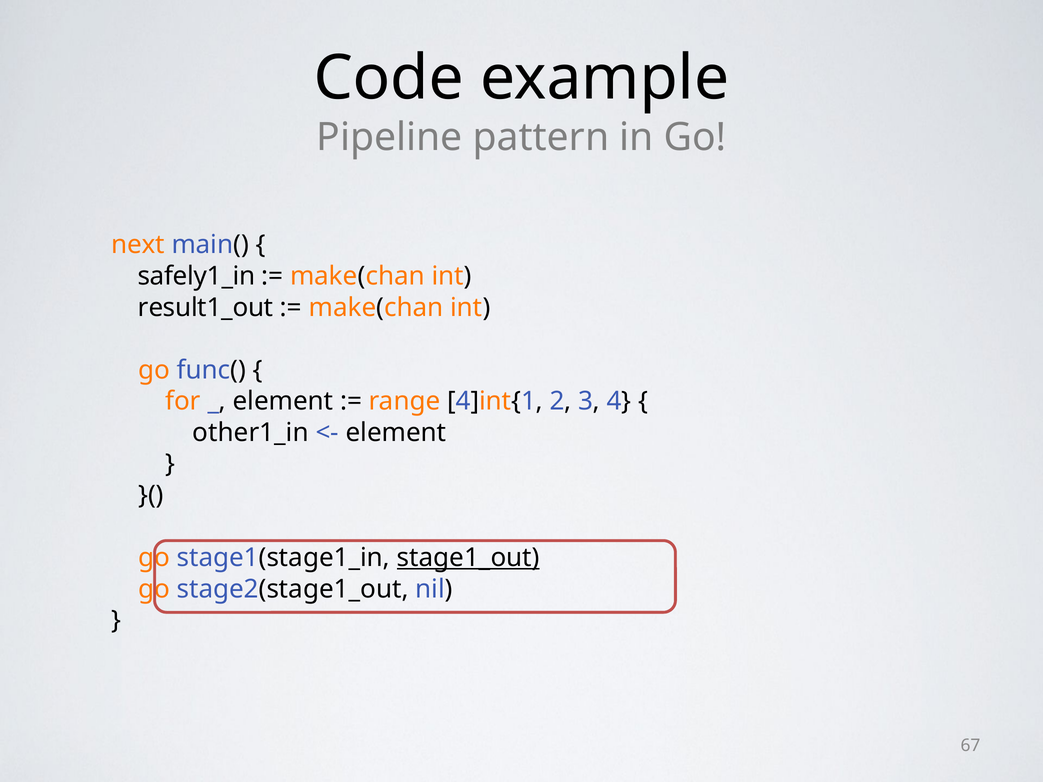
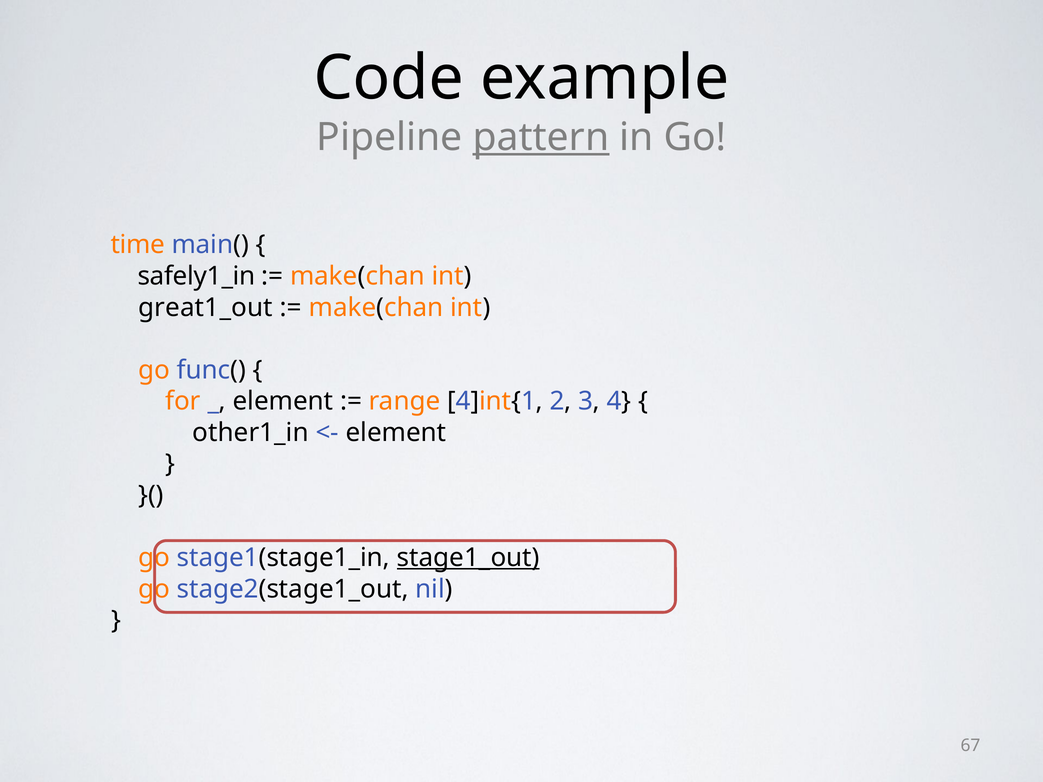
pattern underline: none -> present
next: next -> time
result1_out: result1_out -> great1_out
